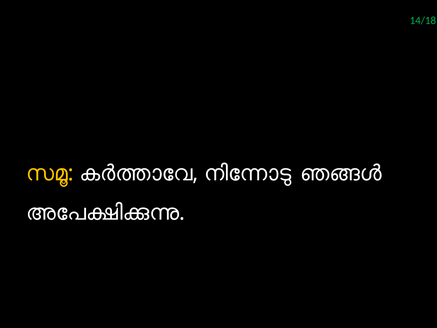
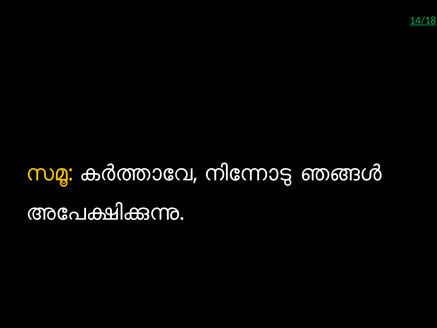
14/18 underline: none -> present
